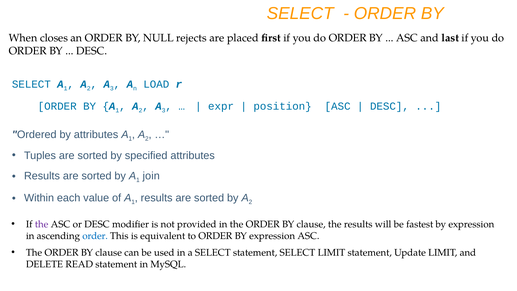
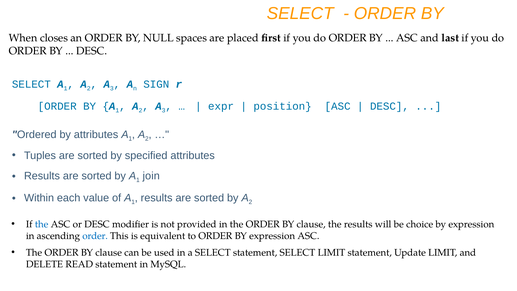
rejects: rejects -> spaces
LOAD: LOAD -> SIGN
the at (42, 224) colour: purple -> blue
fastest: fastest -> choice
